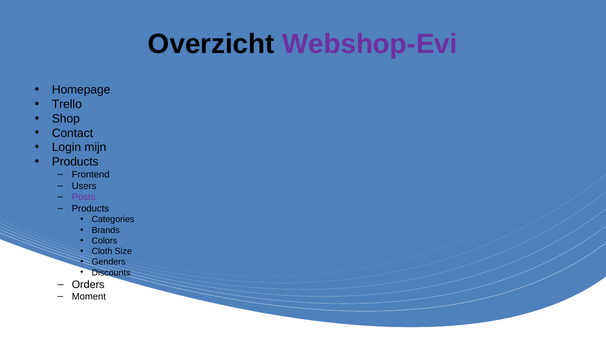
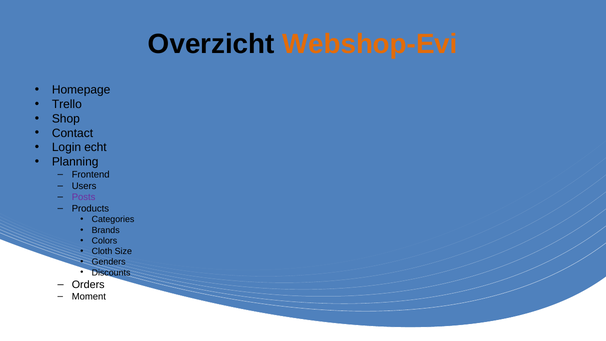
Webshop-Evi colour: purple -> orange
mijn: mijn -> echt
Products at (75, 162): Products -> Planning
